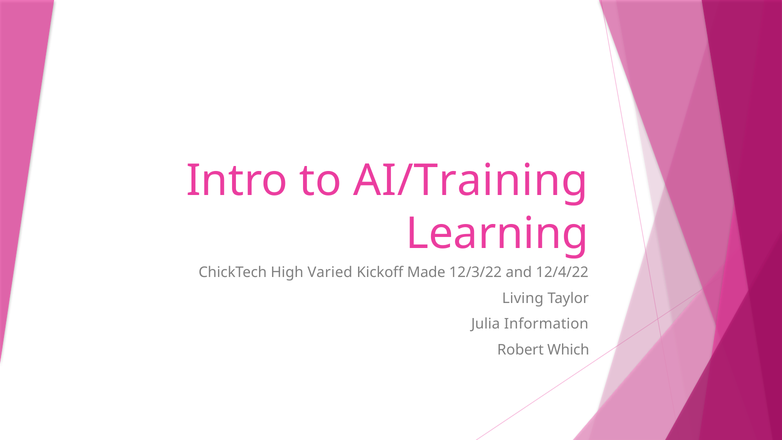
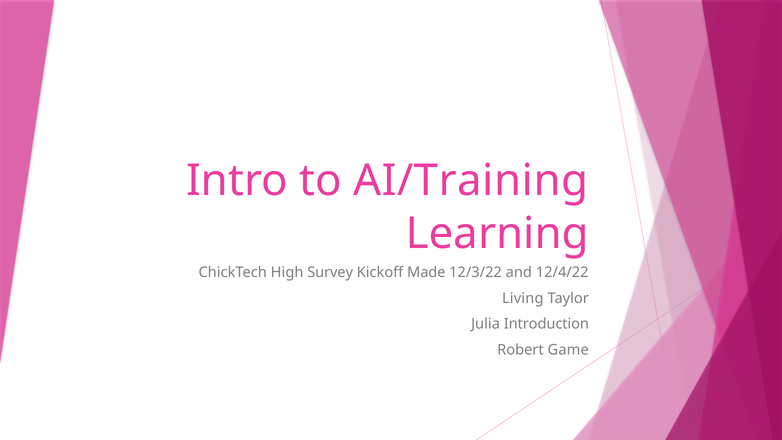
Varied: Varied -> Survey
Information: Information -> Introduction
Which: Which -> Game
